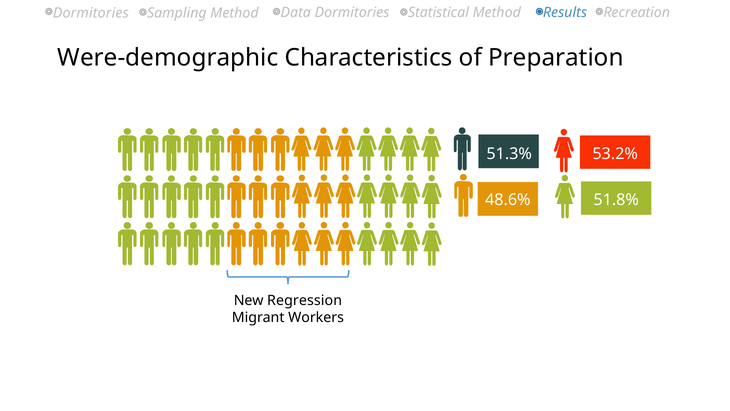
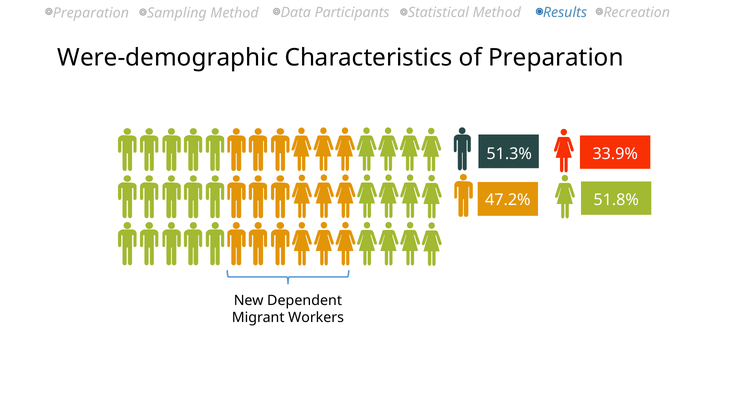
Dormitories at (91, 13): Dormitories -> Preparation
Data Dormitories: Dormitories -> Participants
53.2%: 53.2% -> 33.9%
48.6%: 48.6% -> 47.2%
Regression: Regression -> Dependent
